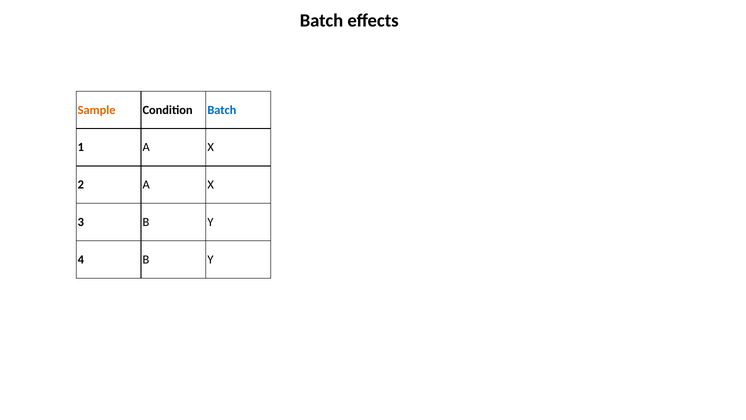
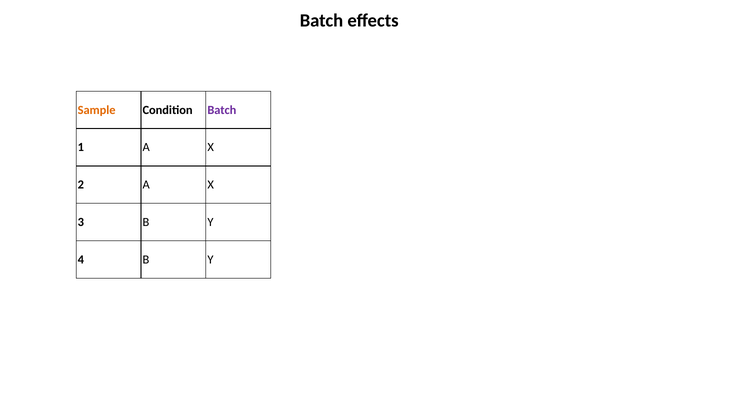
Batch at (222, 110) colour: blue -> purple
